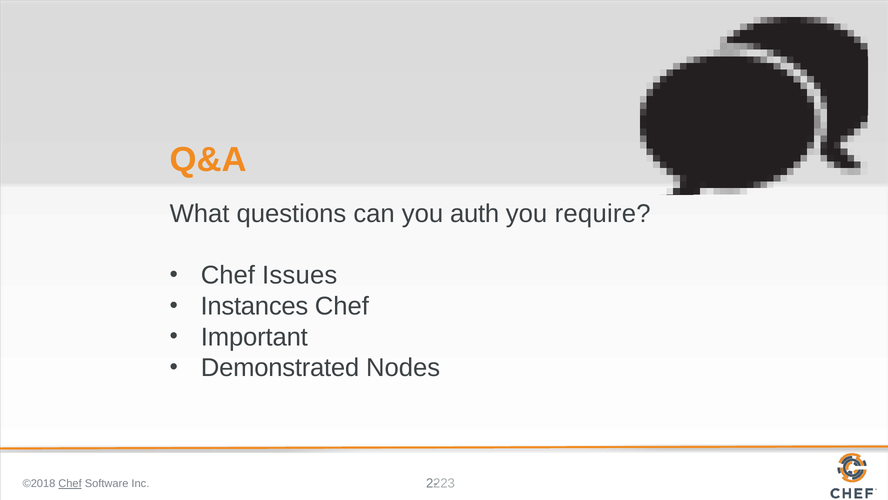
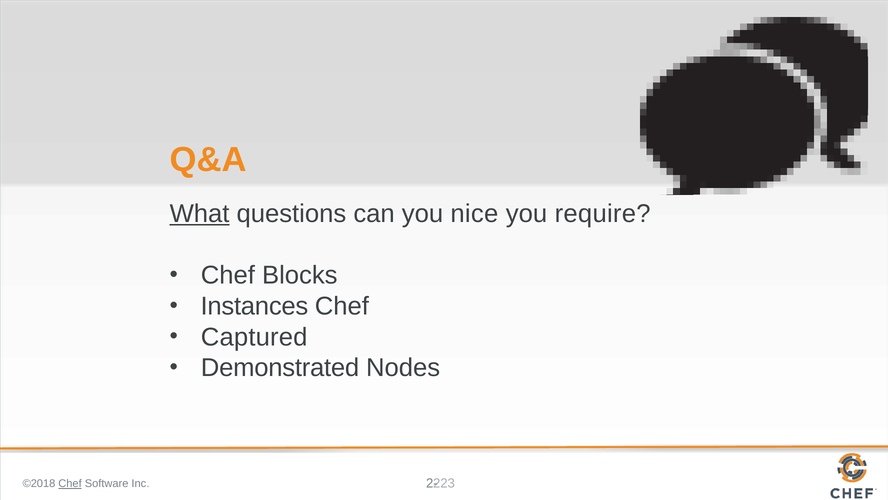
What underline: none -> present
auth: auth -> nice
Issues: Issues -> Blocks
Important: Important -> Captured
